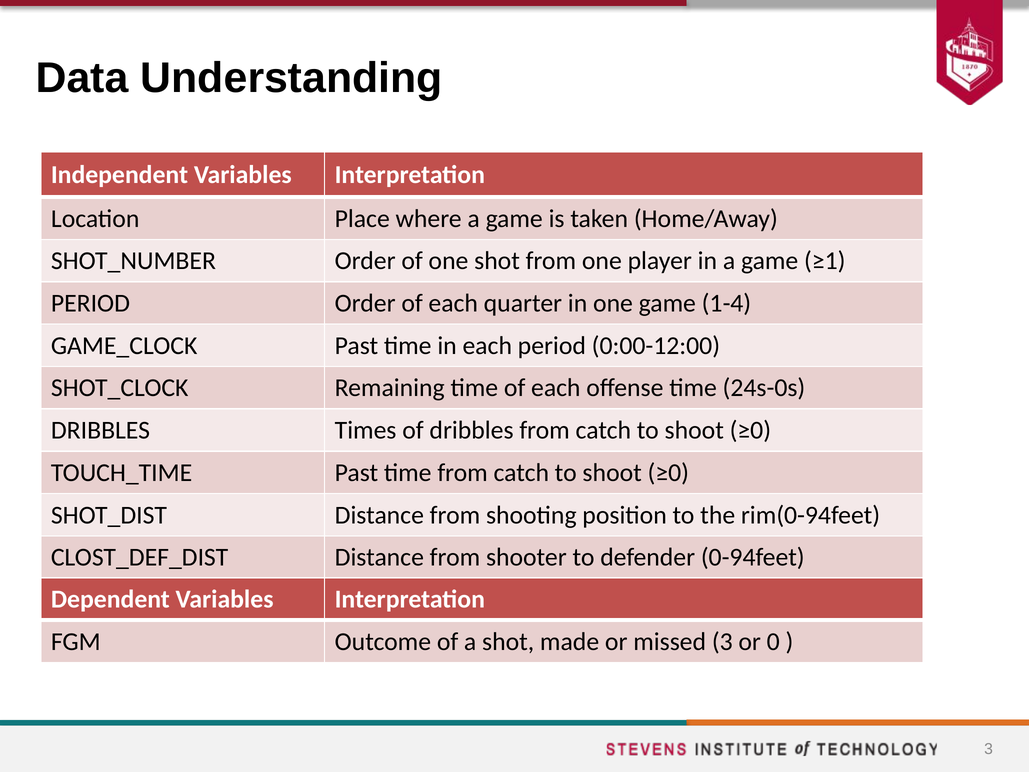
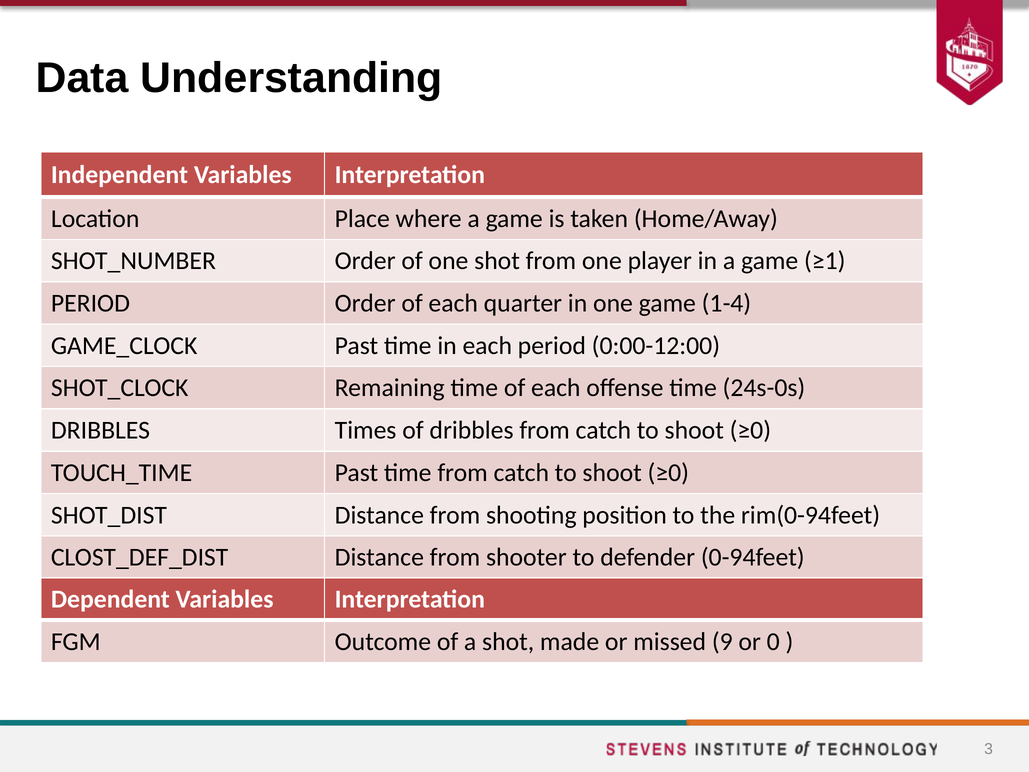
missed 3: 3 -> 9
